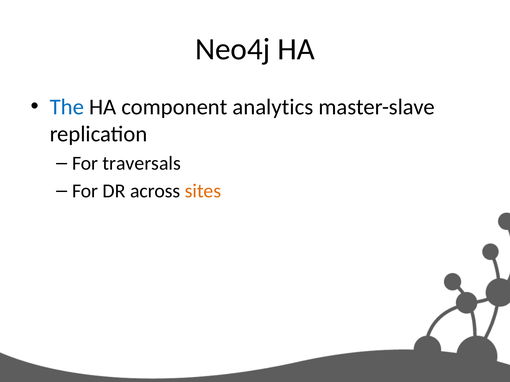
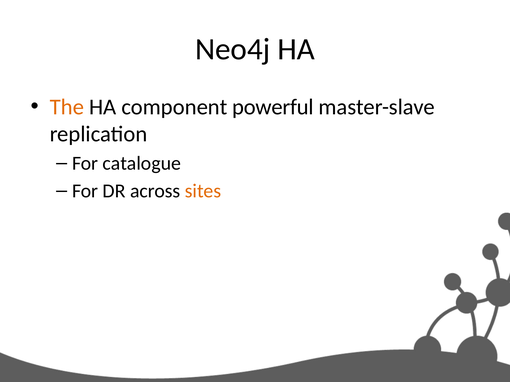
The colour: blue -> orange
analytics: analytics -> powerful
traversals: traversals -> catalogue
